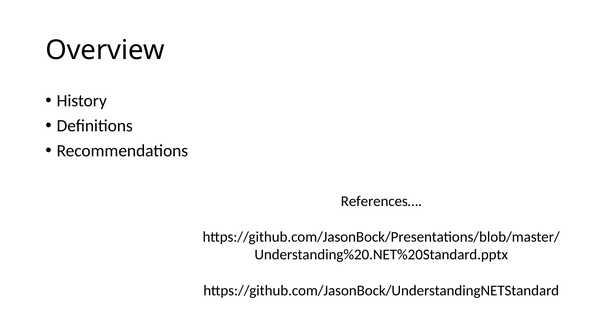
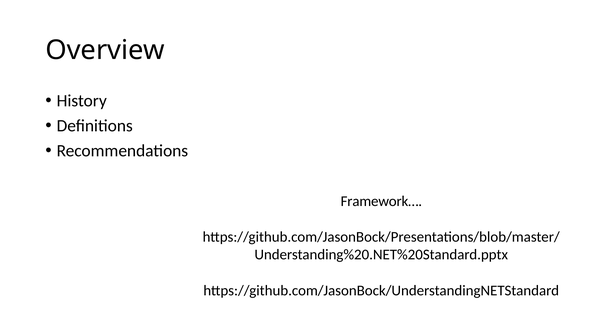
References…: References… -> Framework…
